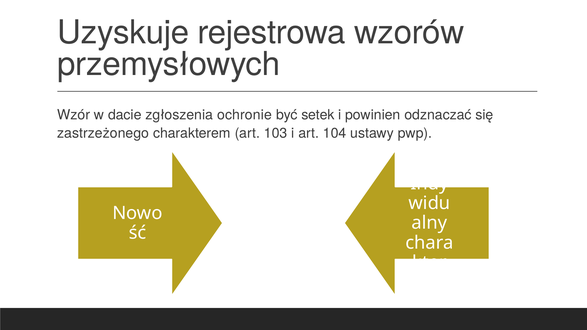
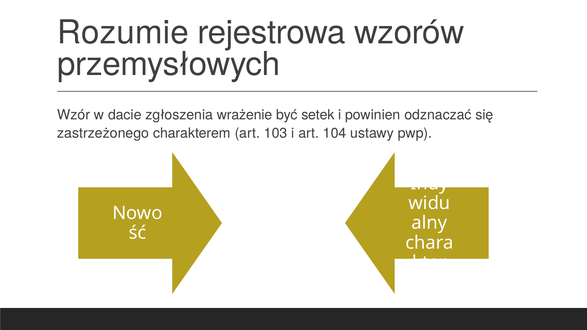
Uzyskuje: Uzyskuje -> Rozumie
ochronie: ochronie -> wrażenie
